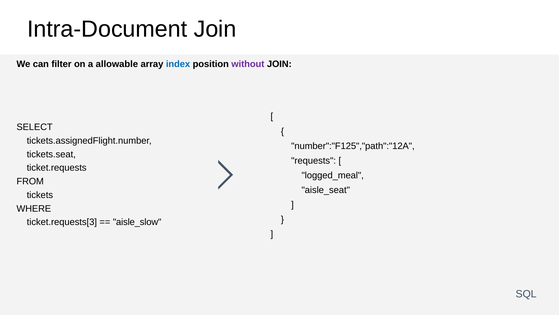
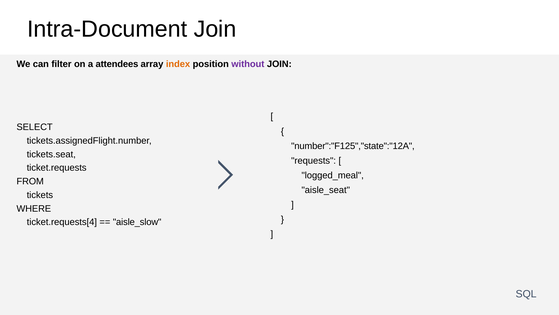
allowable: allowable -> attendees
index colour: blue -> orange
number":"F125","path":"12A: number":"F125","path":"12A -> number":"F125","state":"12A
ticket.requests[3: ticket.requests[3 -> ticket.requests[4
